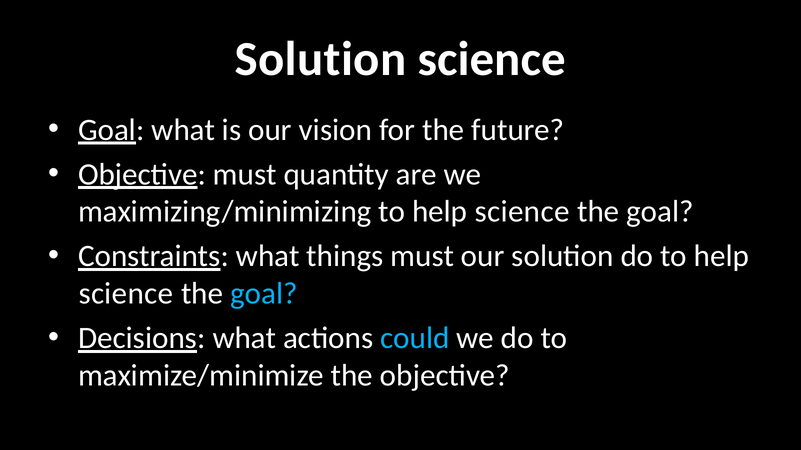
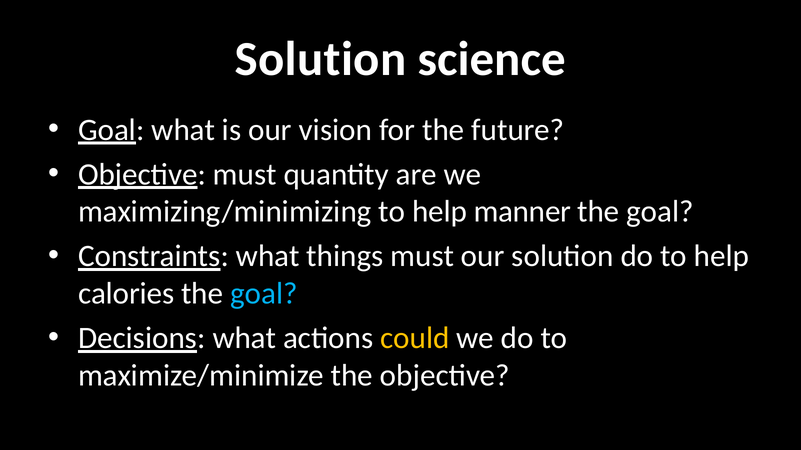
maximizing/minimizing to help science: science -> manner
science at (126, 294): science -> calories
could colour: light blue -> yellow
